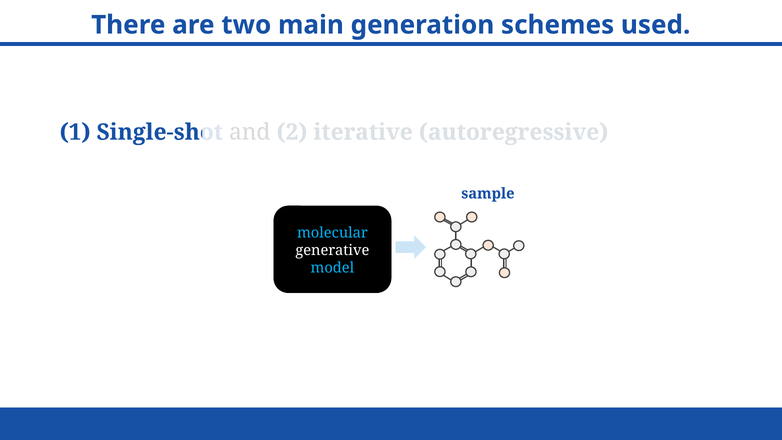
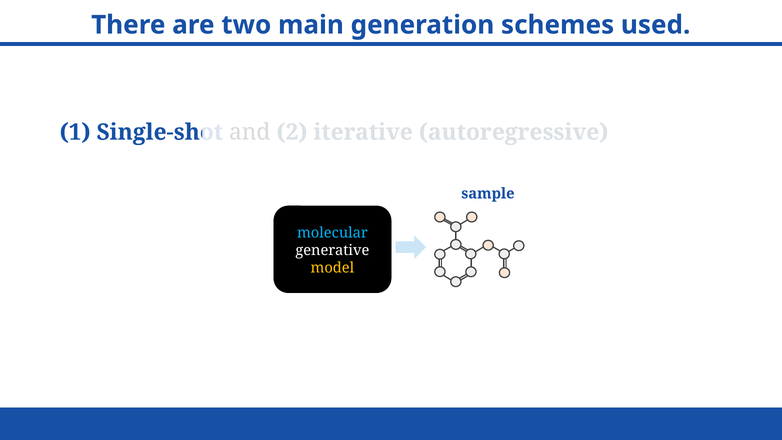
model colour: light blue -> yellow
